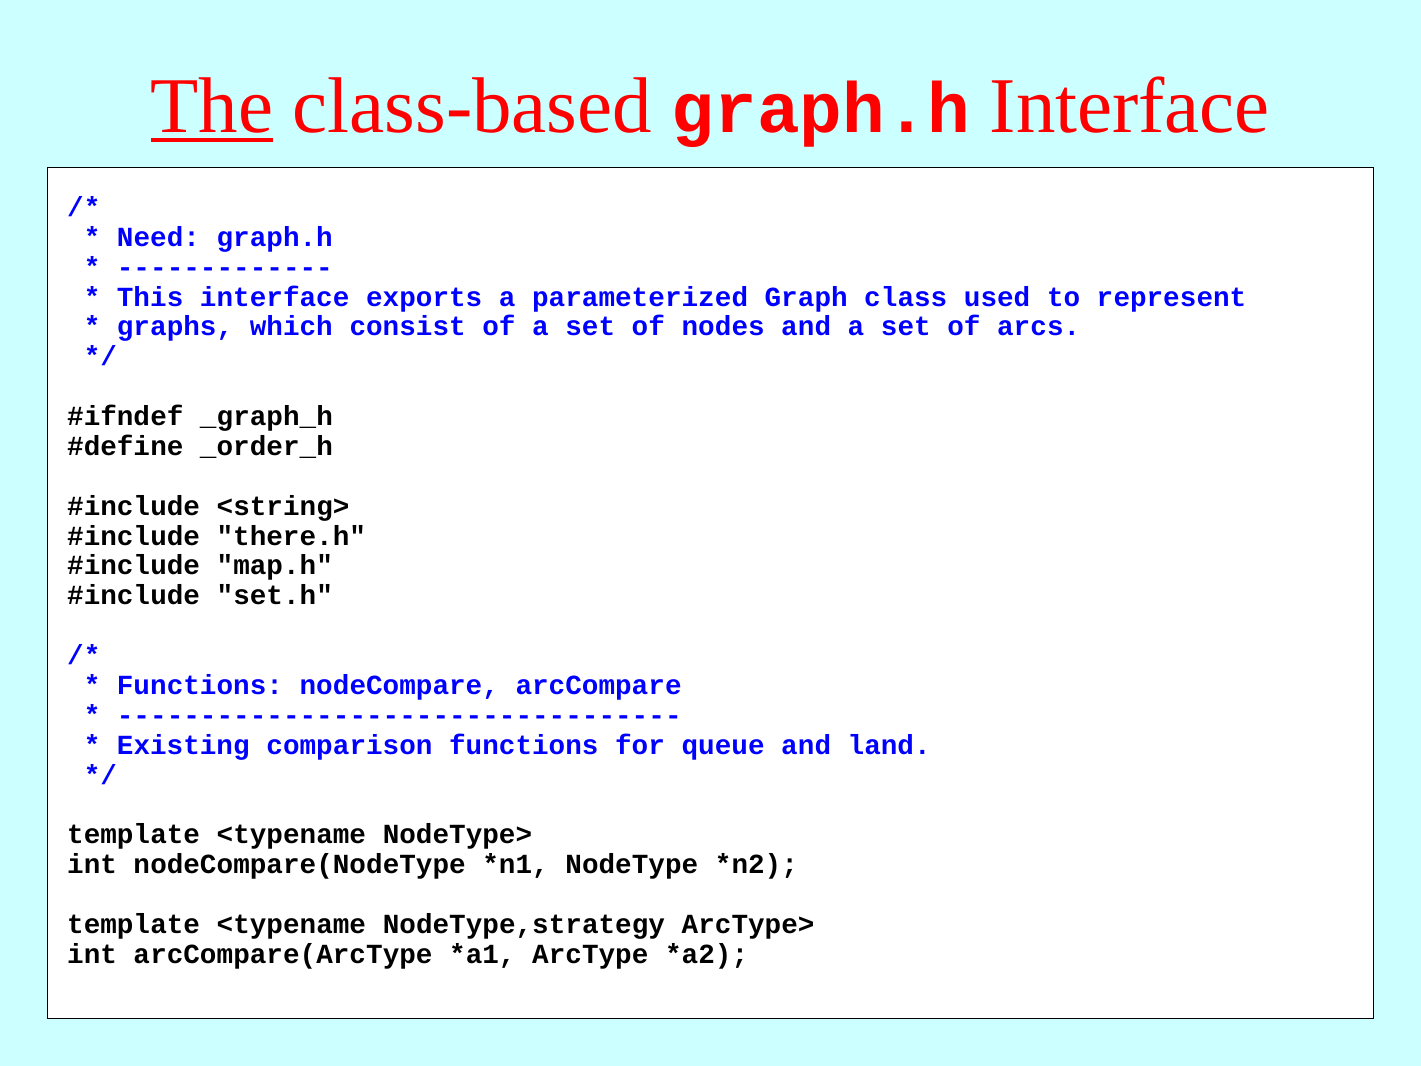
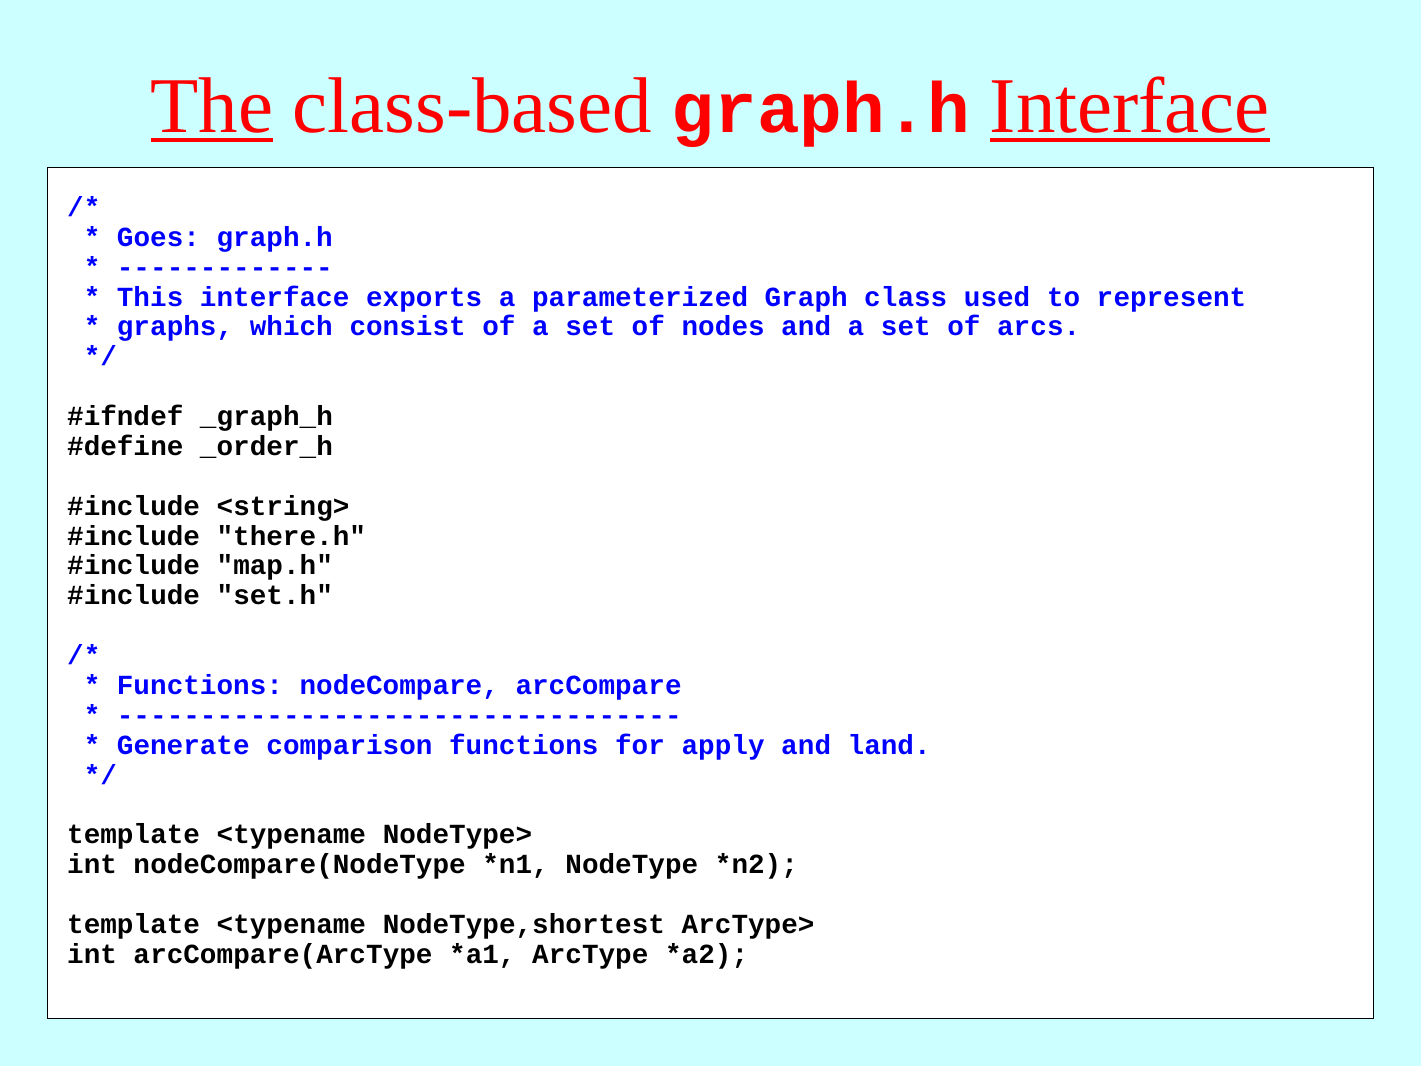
Interface at (1130, 106) underline: none -> present
Need: Need -> Goes
Existing: Existing -> Generate
queue: queue -> apply
NodeType,strategy: NodeType,strategy -> NodeType,shortest
